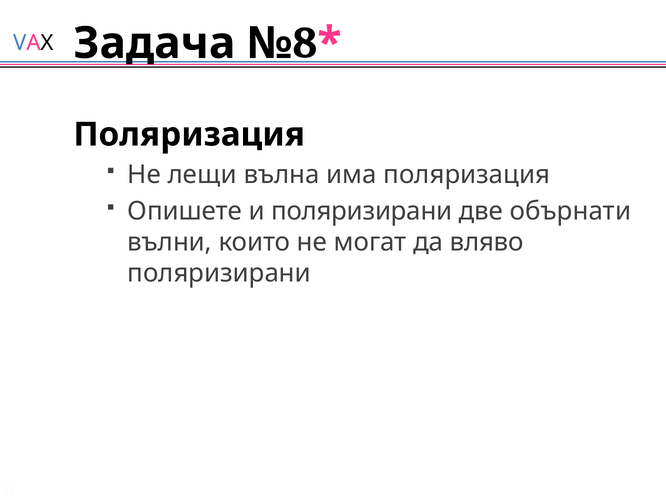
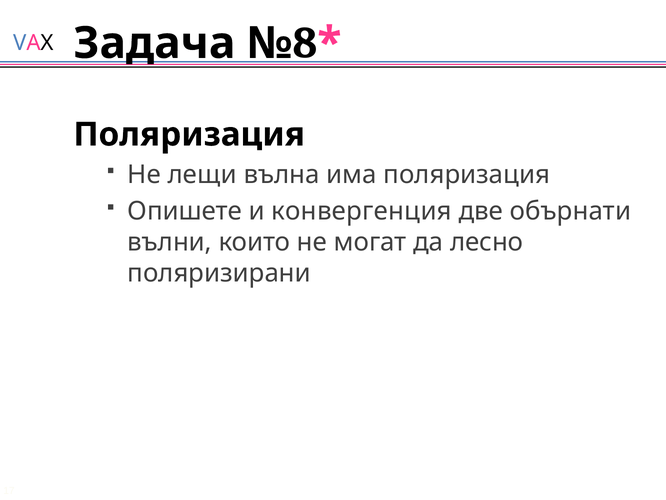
и поляризирани: поляризирани -> конвергенция
вляво: вляво -> лесно
